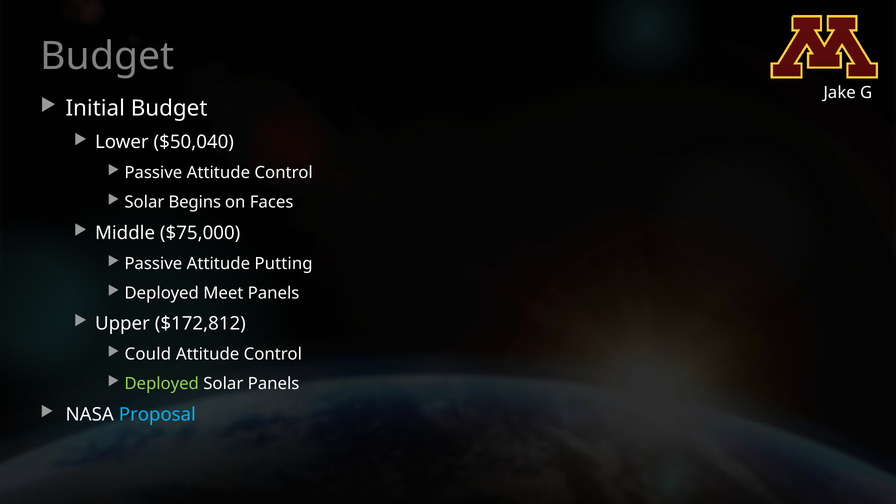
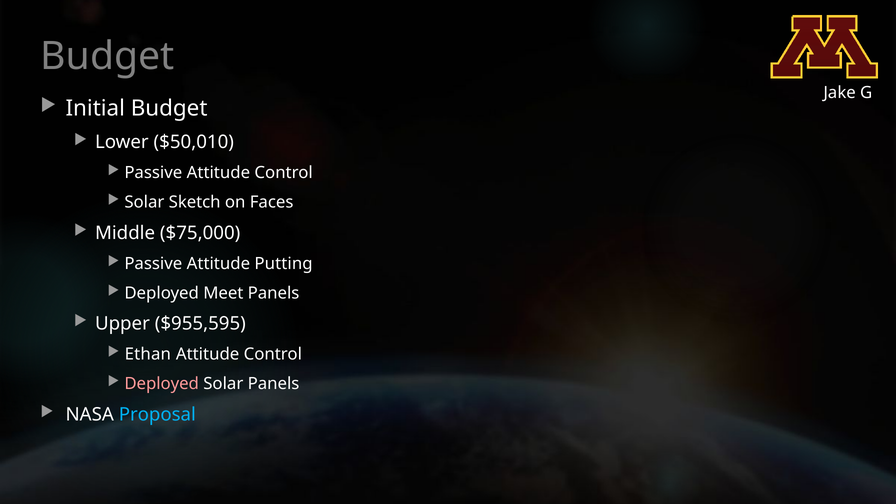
$50,040: $50,040 -> $50,010
Begins: Begins -> Sketch
$172,812: $172,812 -> $955,595
Could: Could -> Ethan
Deployed at (162, 384) colour: light green -> pink
